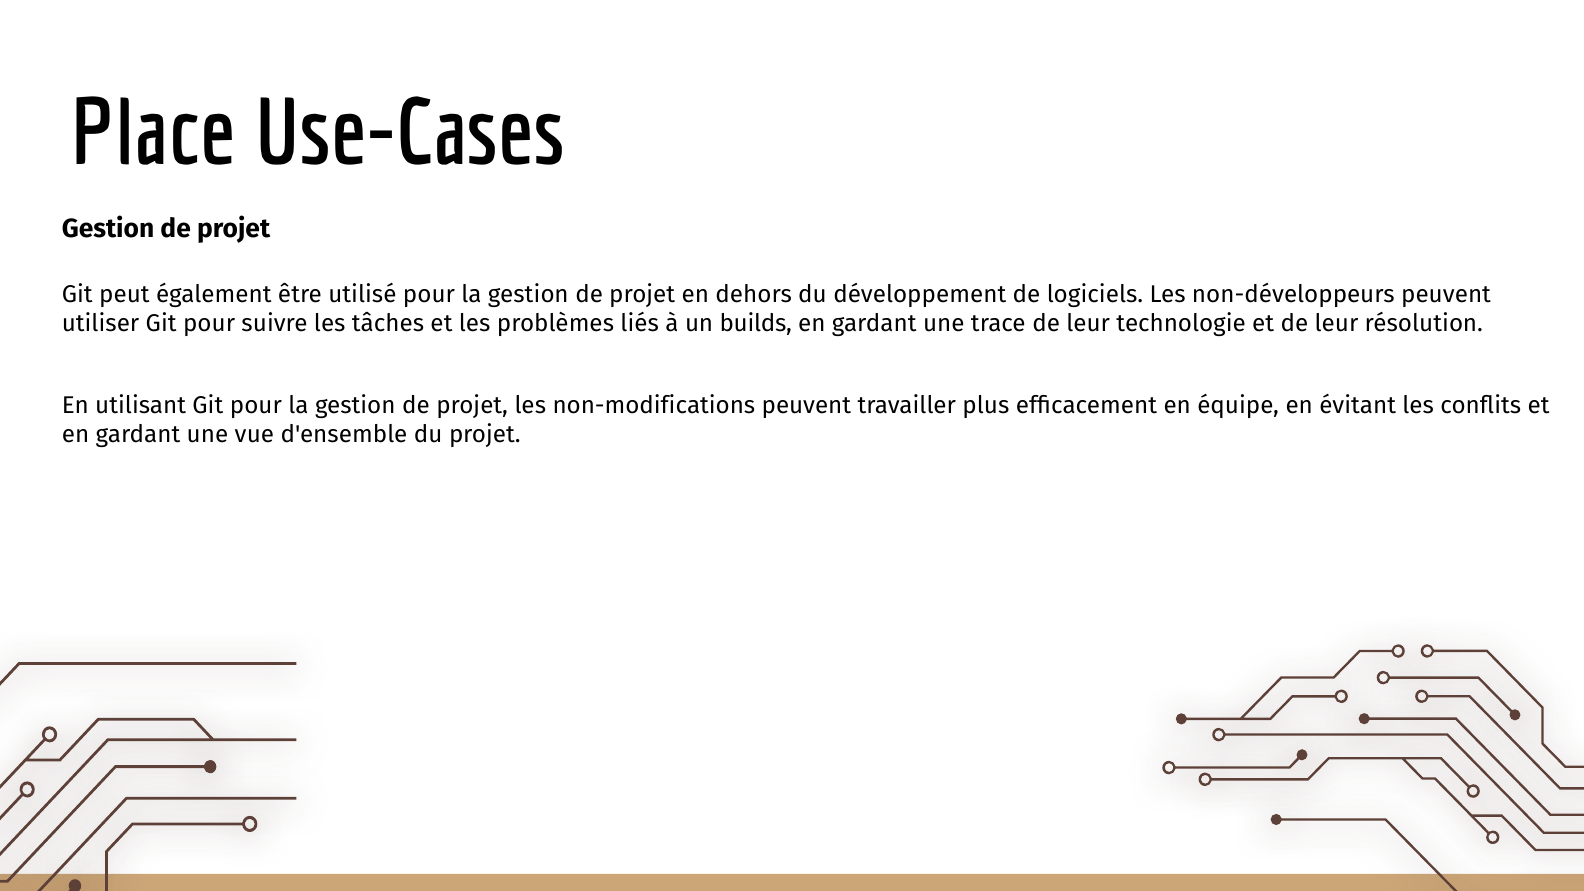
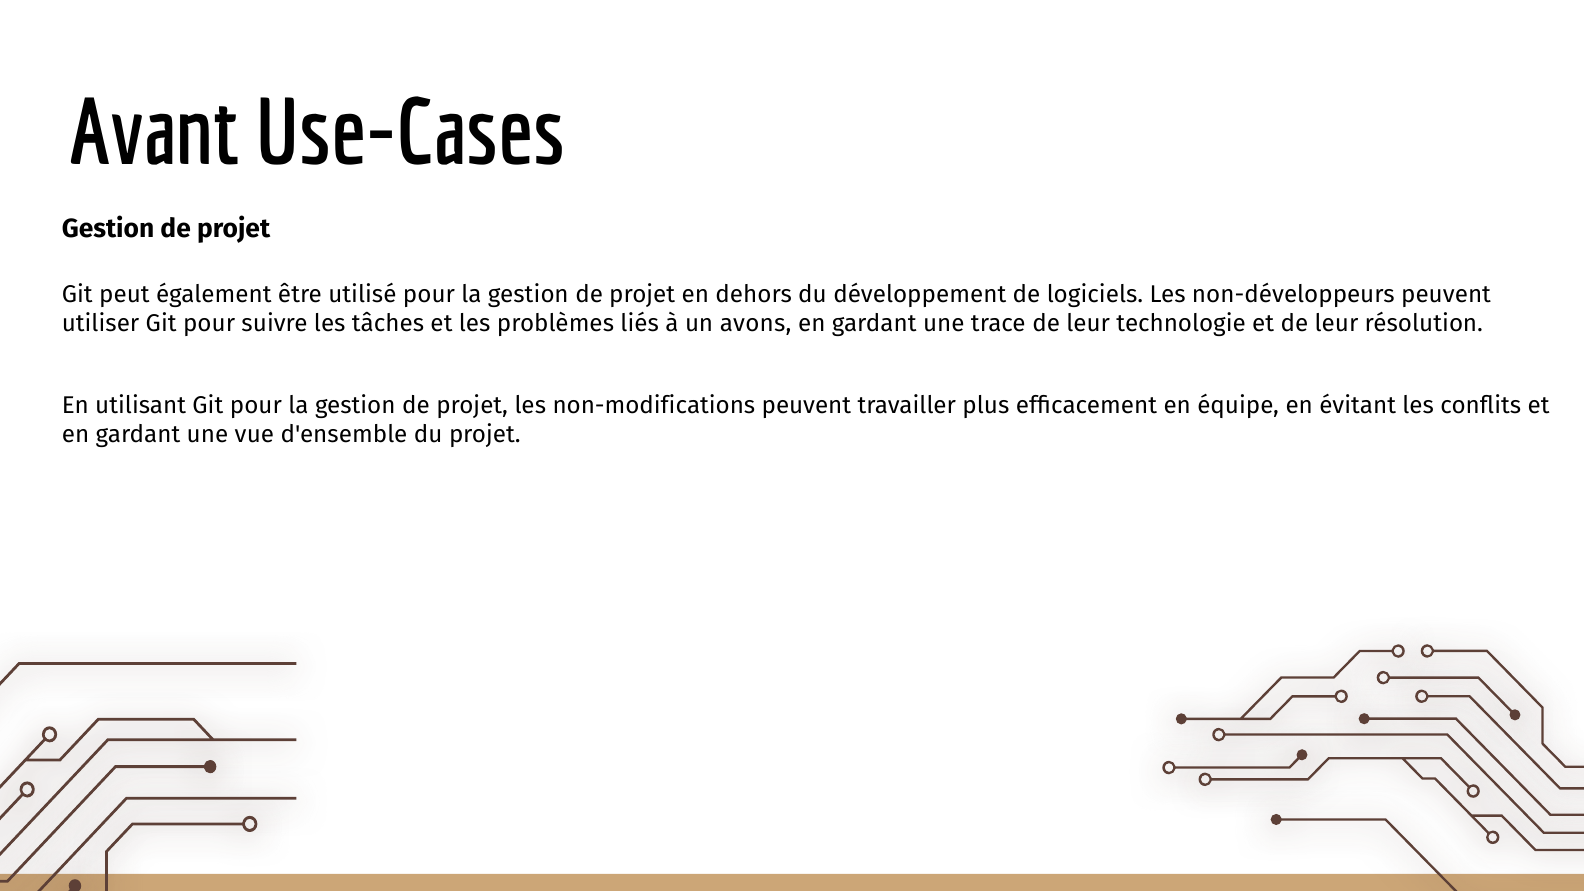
Place: Place -> Avant
builds: builds -> avons
